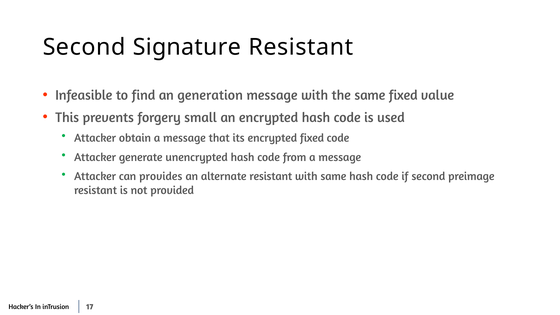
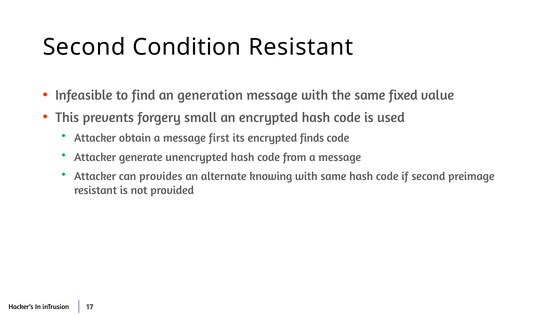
Signature: Signature -> Condition
that: that -> first
encrypted fixed: fixed -> finds
alternate resistant: resistant -> knowing
